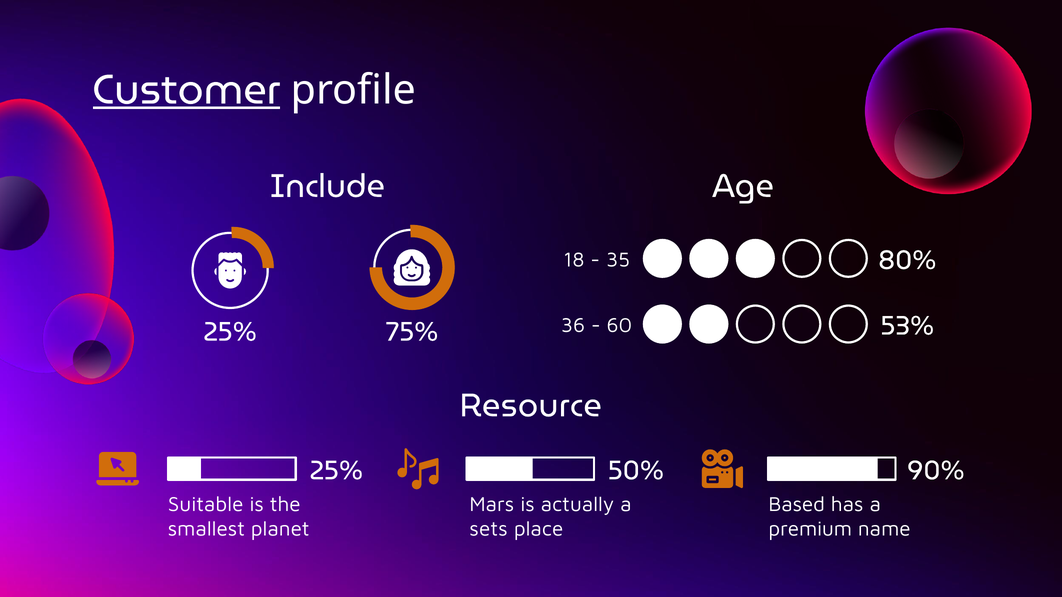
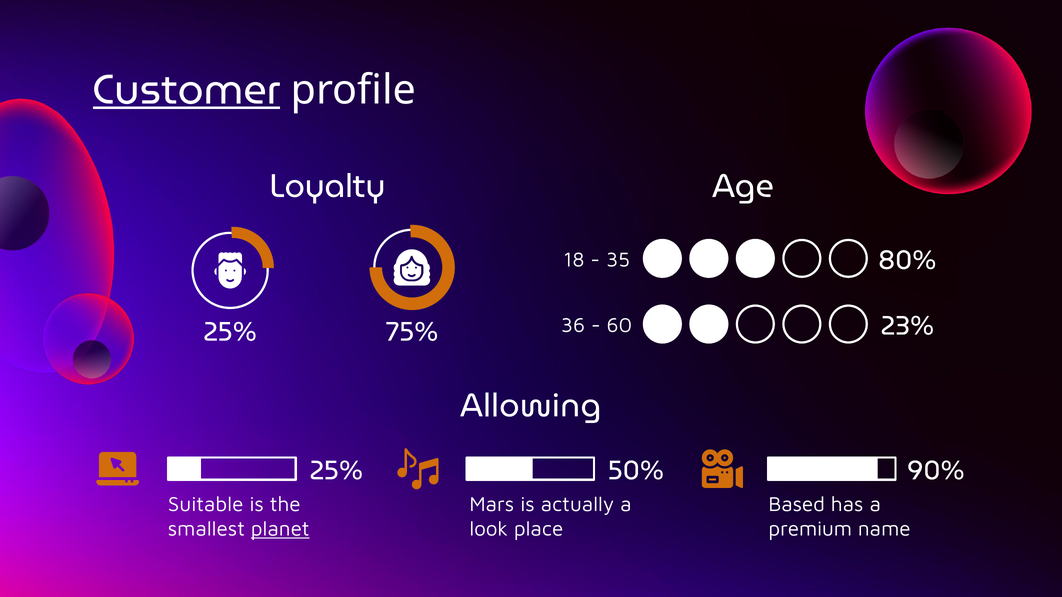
Include: Include -> Loyalty
53%: 53% -> 23%
Resource: Resource -> Allowing
planet underline: none -> present
sets: sets -> look
